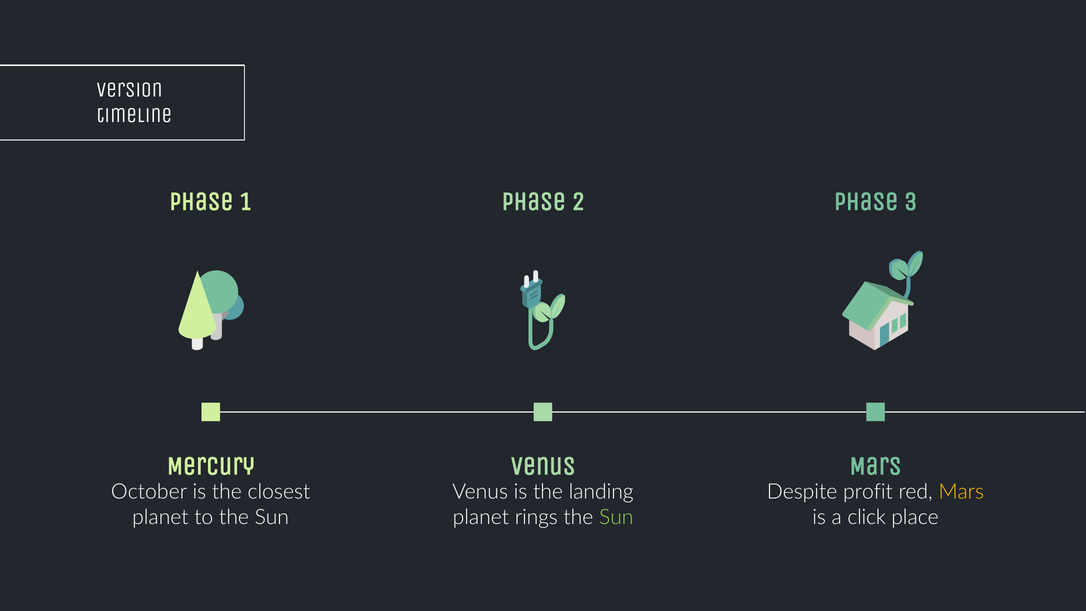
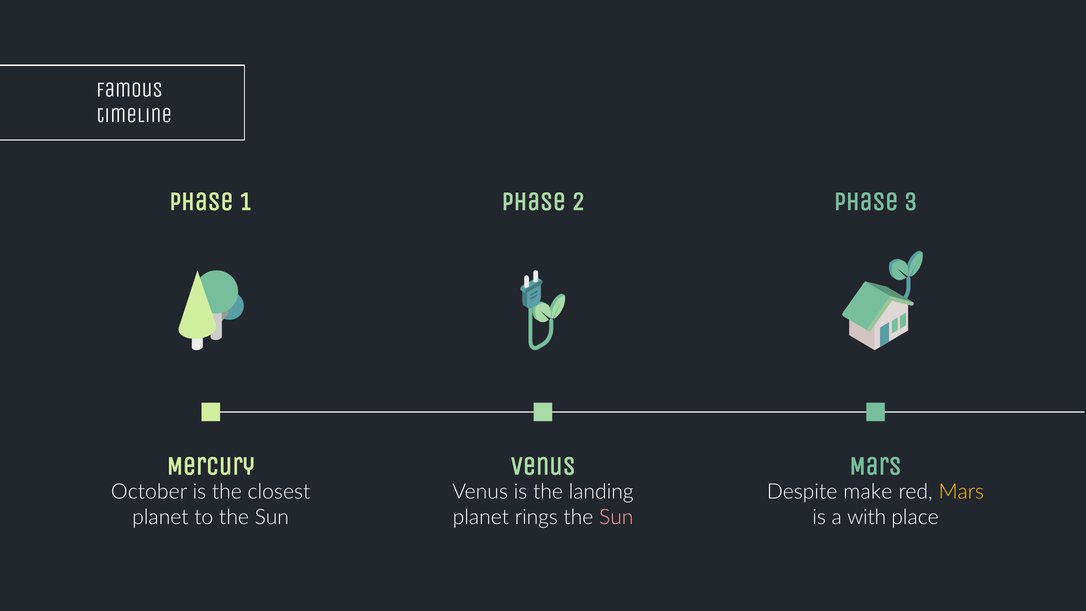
version: version -> famous
profit: profit -> make
Sun at (616, 517) colour: light green -> pink
click: click -> with
